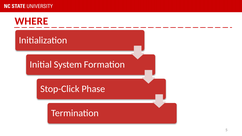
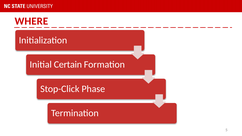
System: System -> Certain
